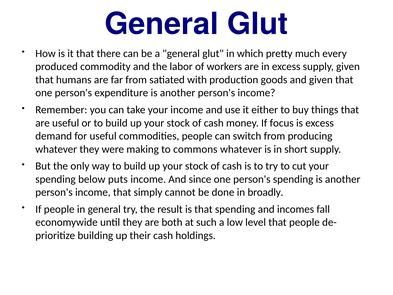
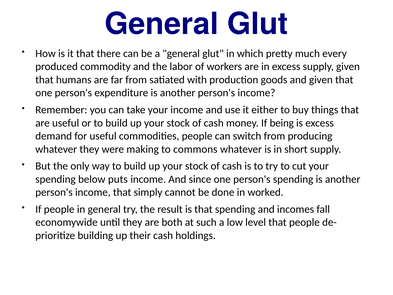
focus: focus -> being
broadly: broadly -> worked
